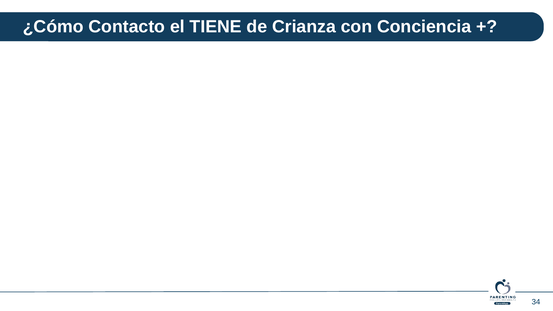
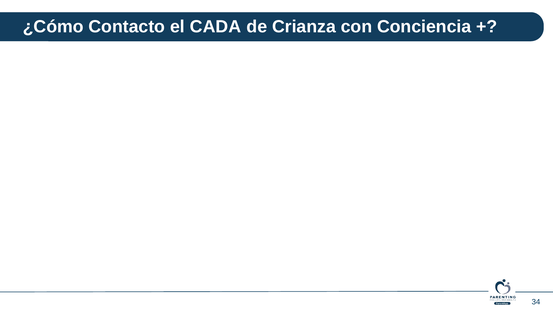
TIENE: TIENE -> CADA
